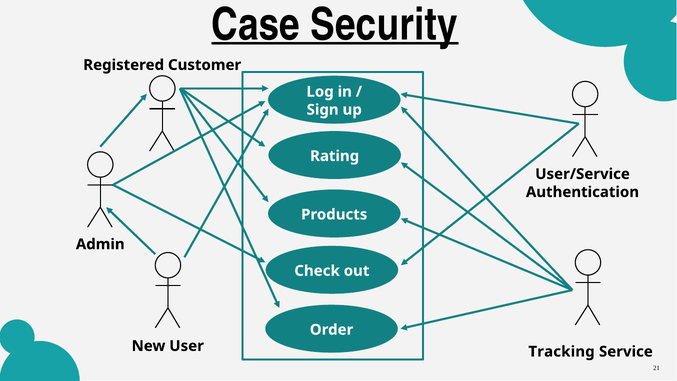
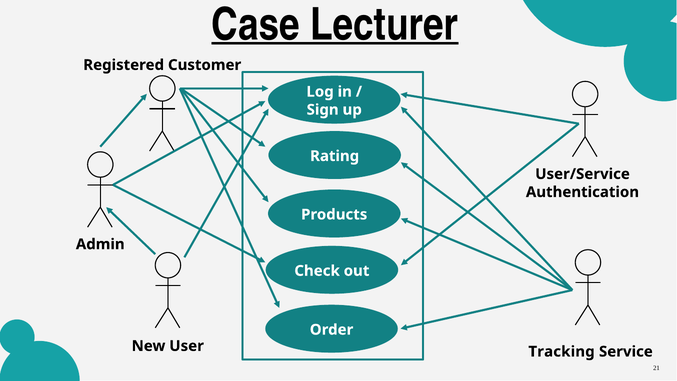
Security: Security -> Lecturer
